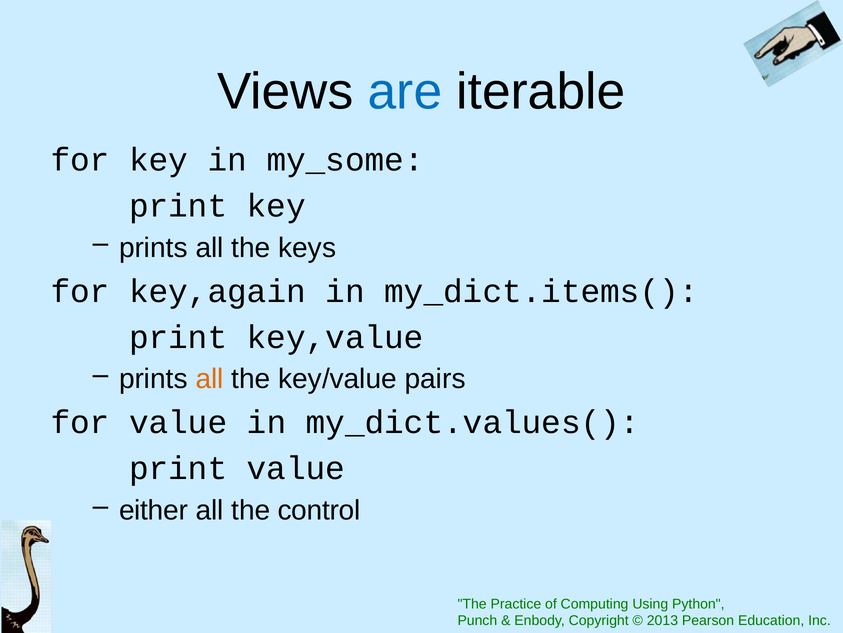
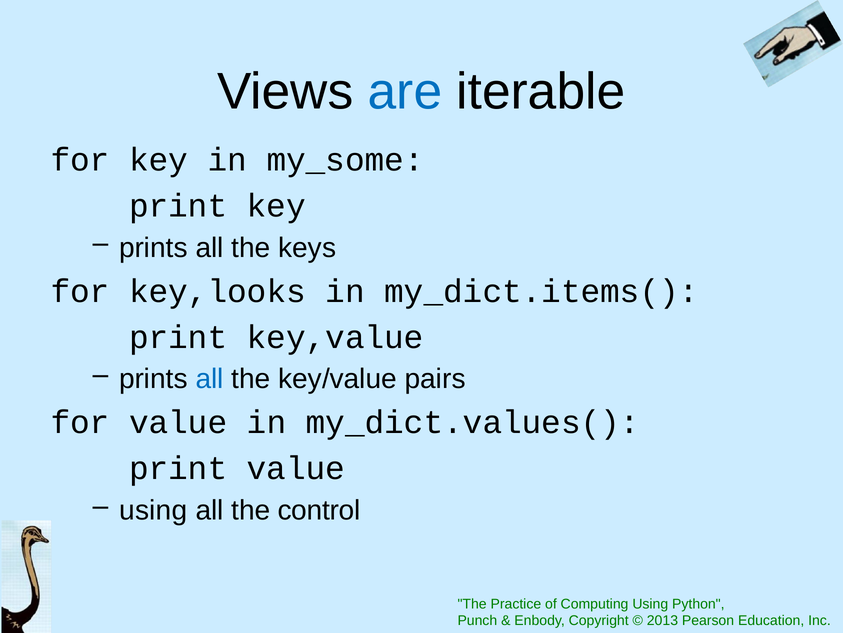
key,again: key,again -> key,looks
all at (210, 379) colour: orange -> blue
either at (154, 510): either -> using
